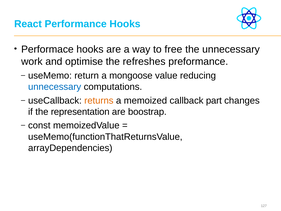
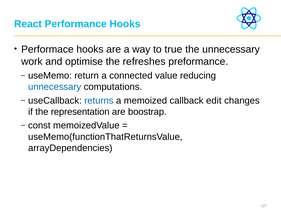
free: free -> true
mongoose: mongoose -> connected
returns colour: orange -> blue
part: part -> edit
